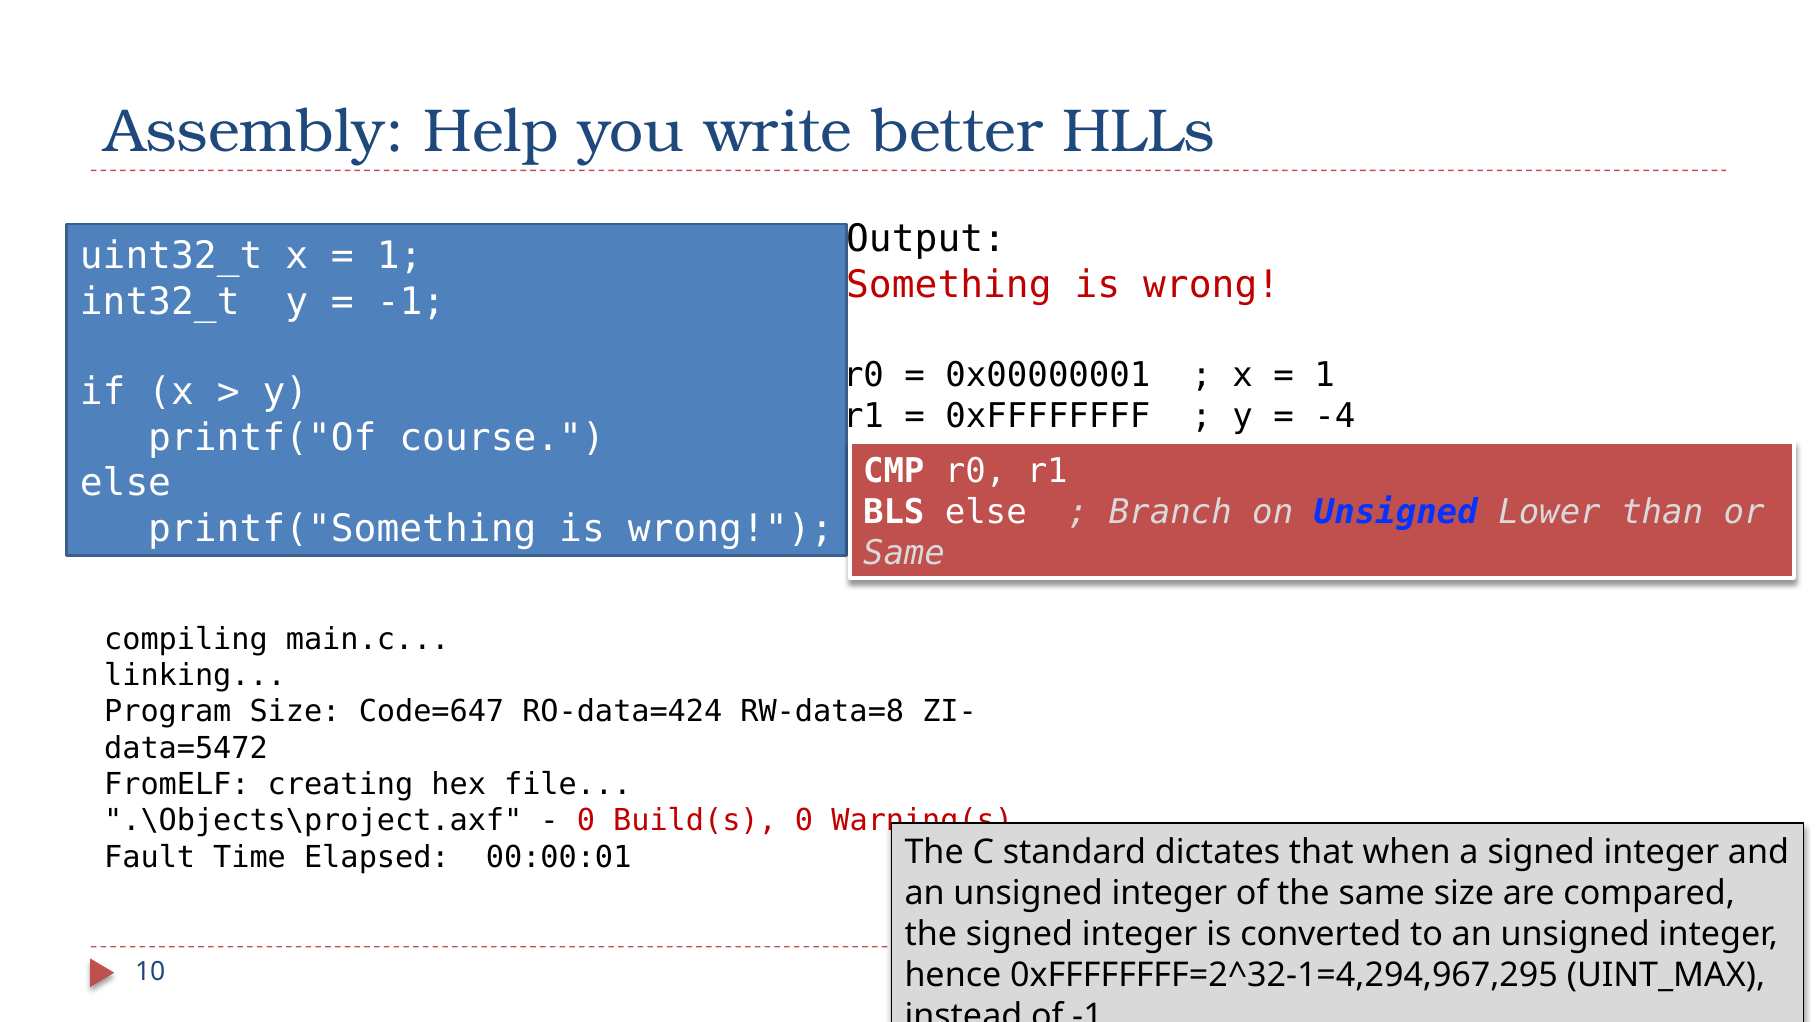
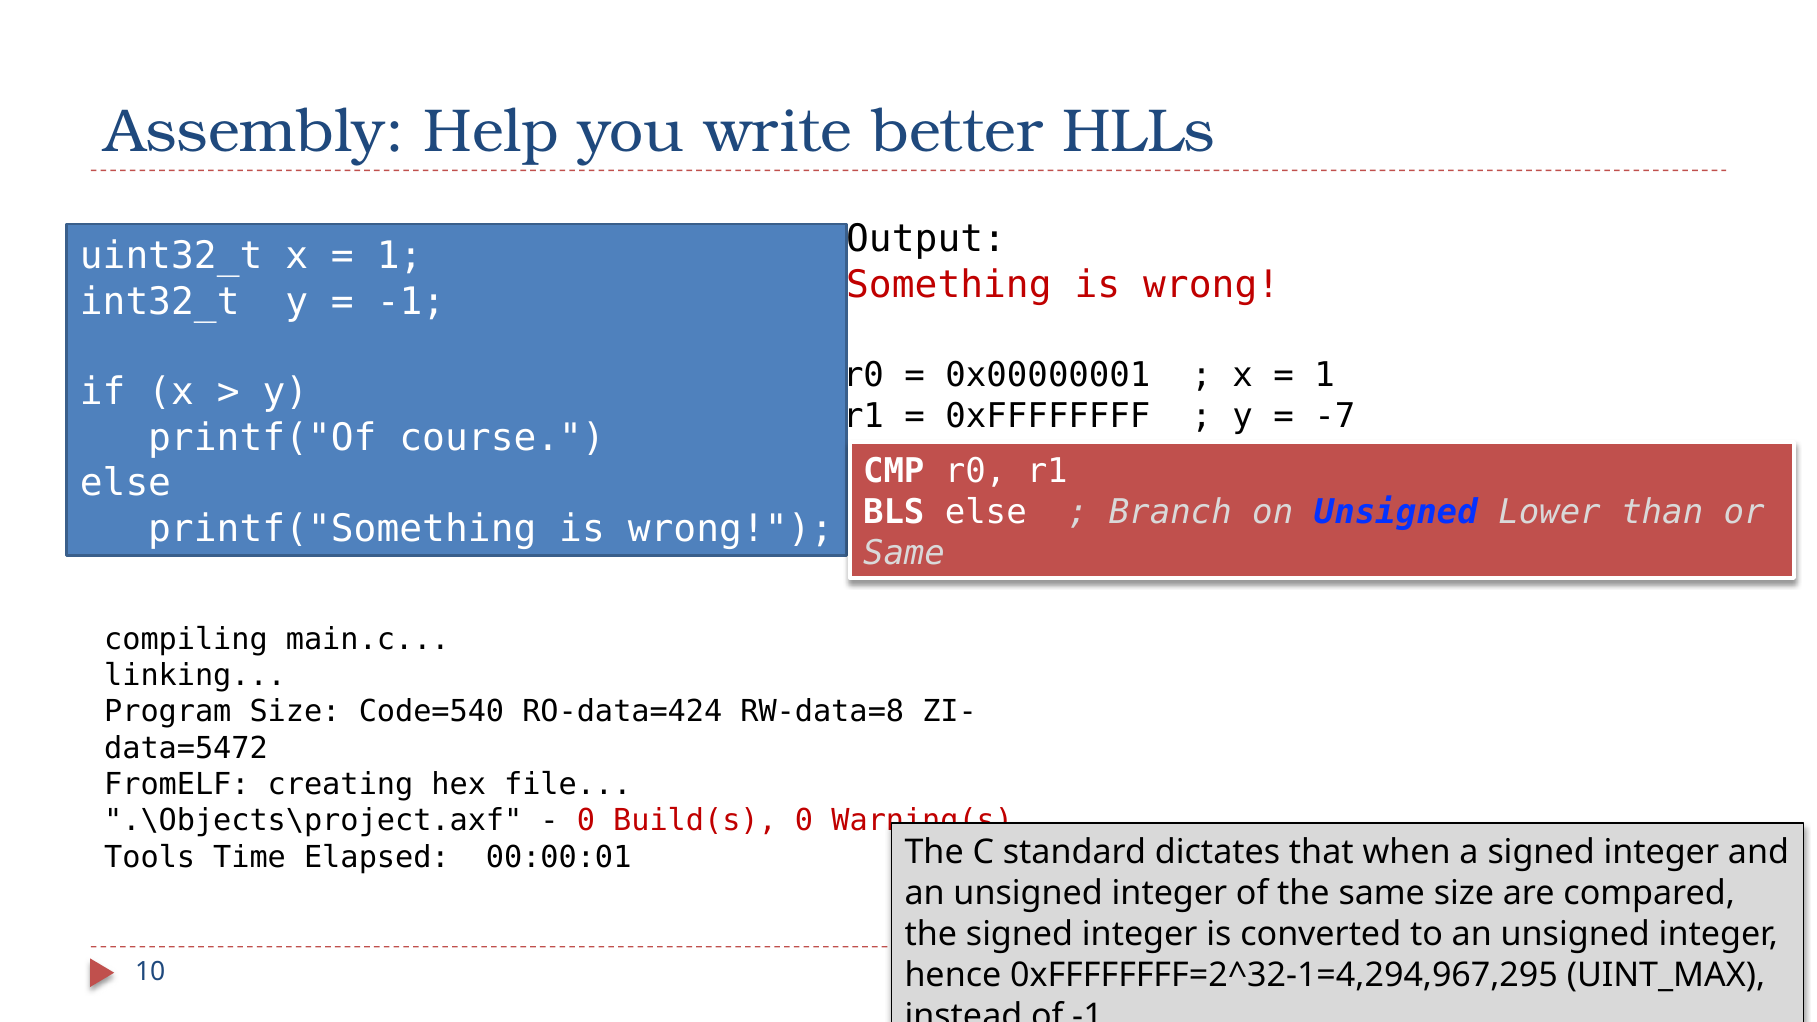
-4: -4 -> -7
Code=647: Code=647 -> Code=540
Fault: Fault -> Tools
